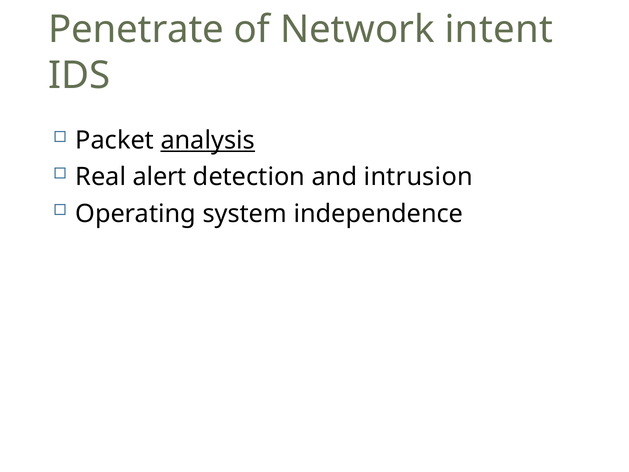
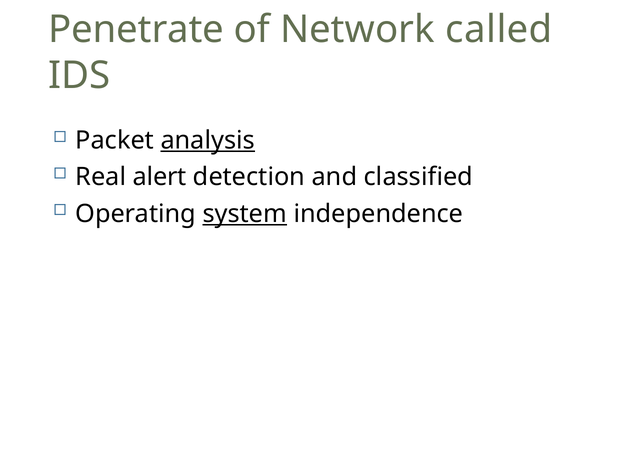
intent: intent -> called
intrusion: intrusion -> classified
system underline: none -> present
